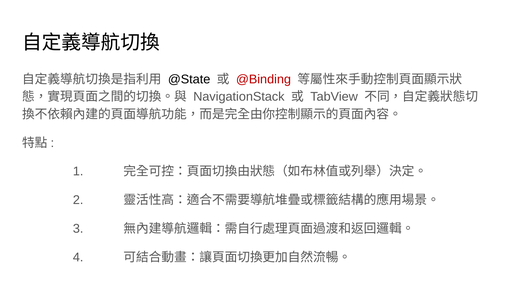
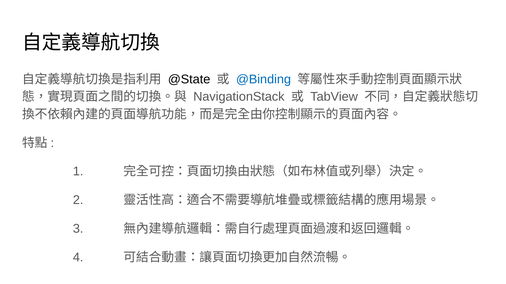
@Binding colour: red -> blue
